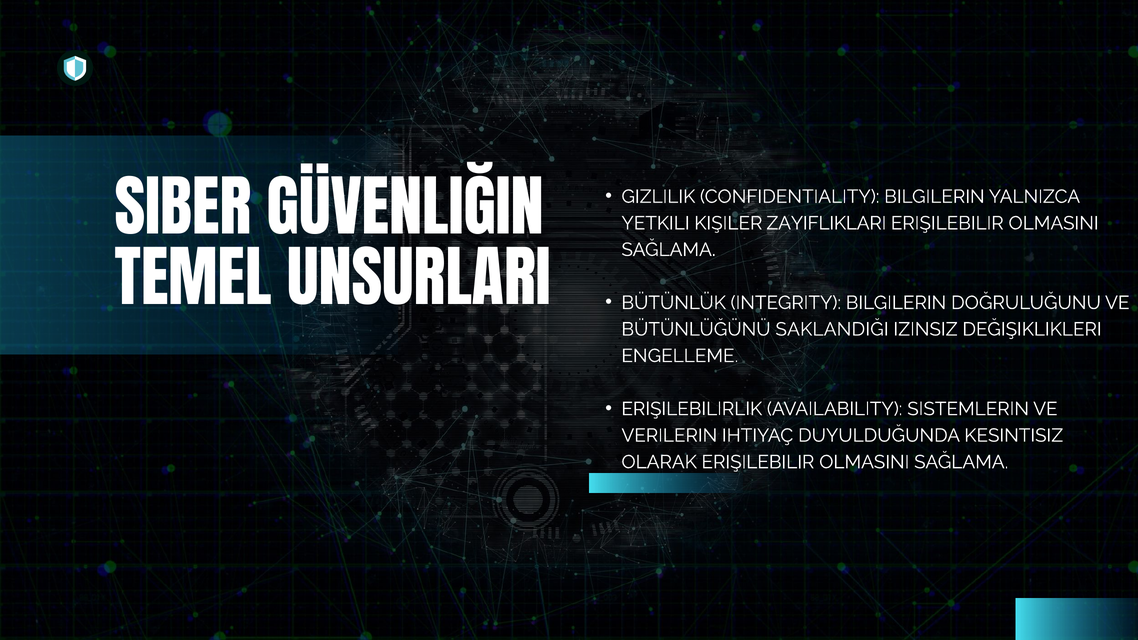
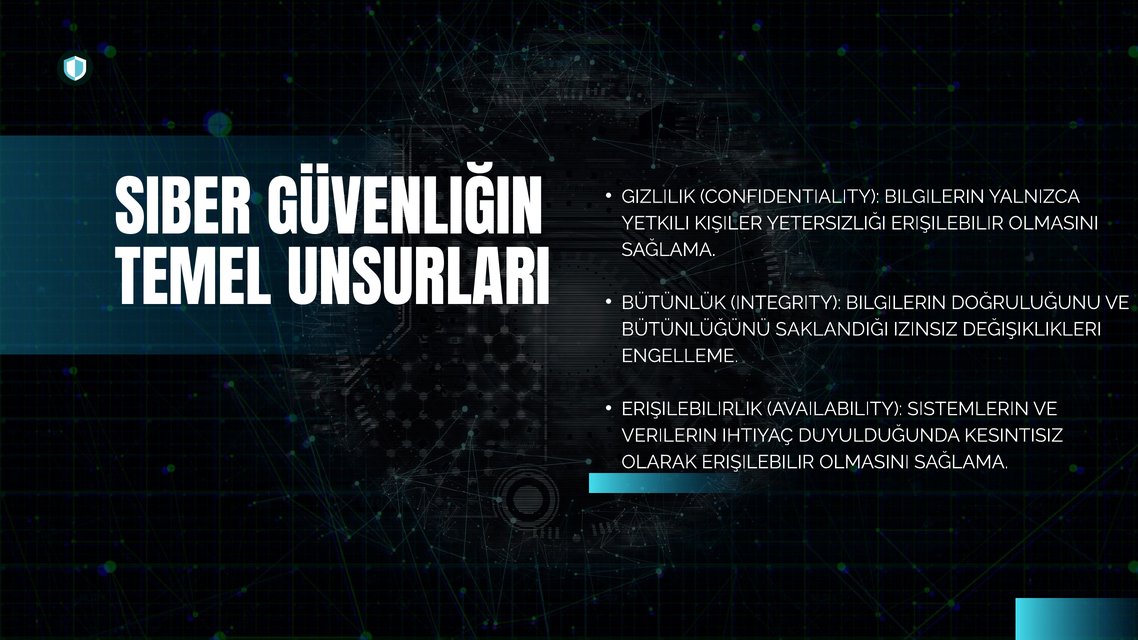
ZAYIFLIKLARI: ZAYIFLIKLARI -> YETERSIZLIĞI
